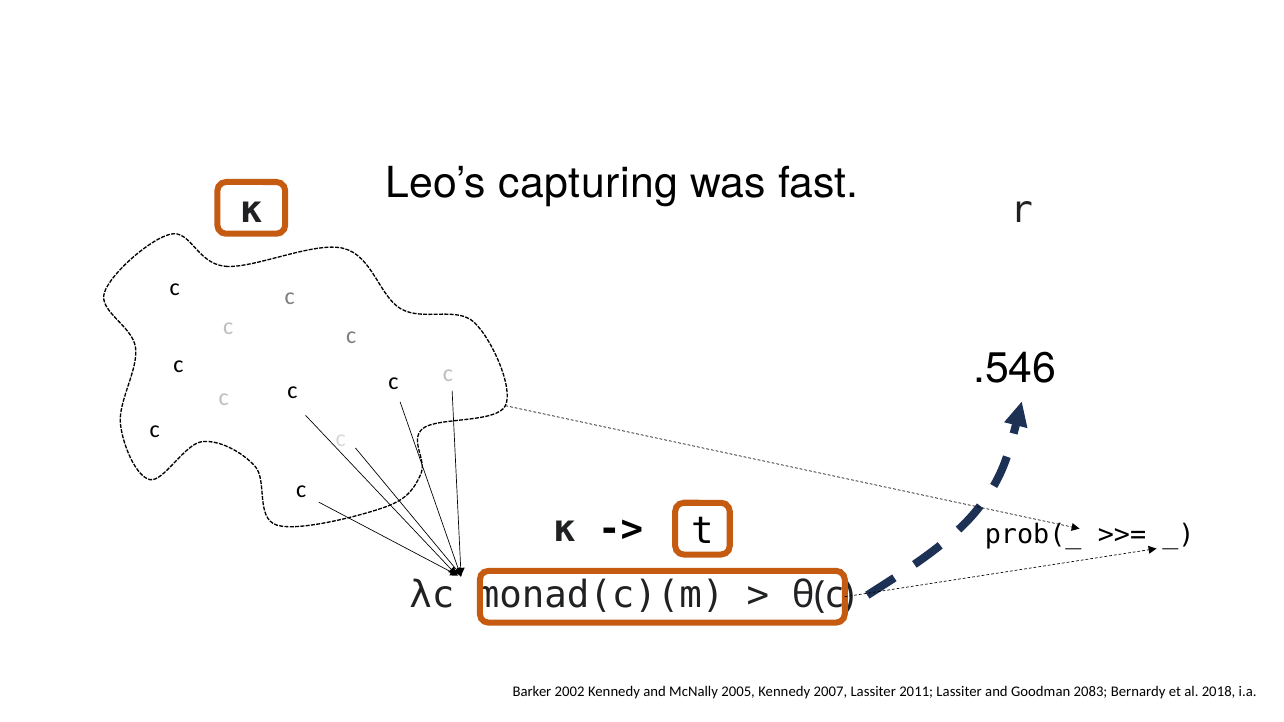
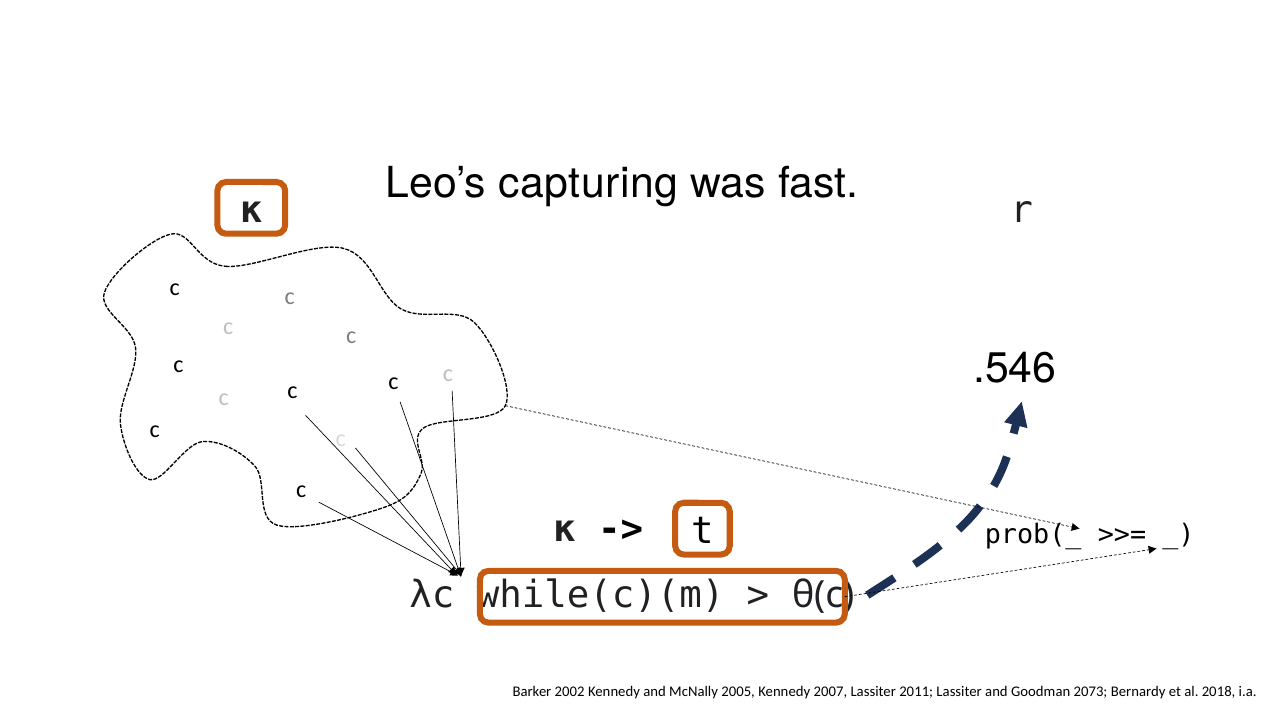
monad(c)(m: monad(c)(m -> while(c)(m
2083: 2083 -> 2073
